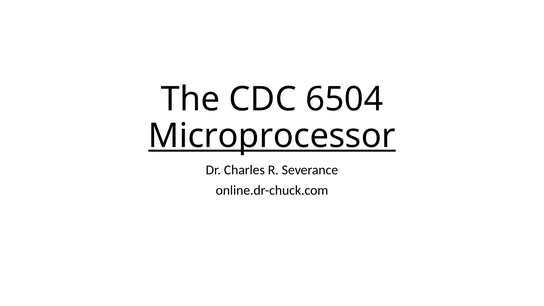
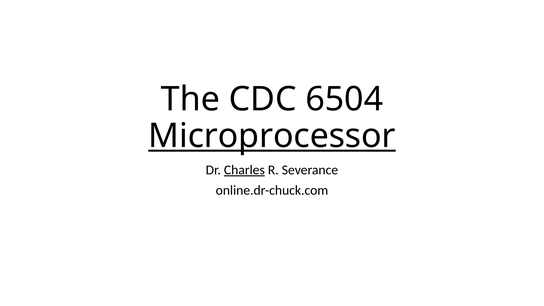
Charles underline: none -> present
